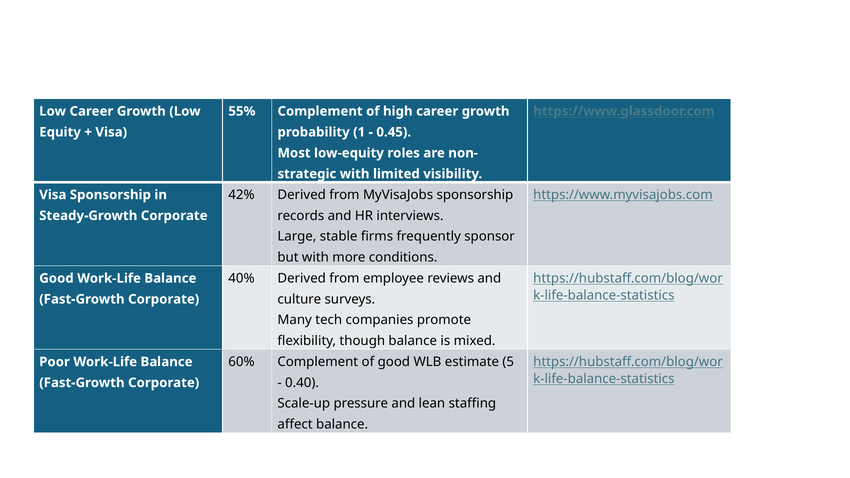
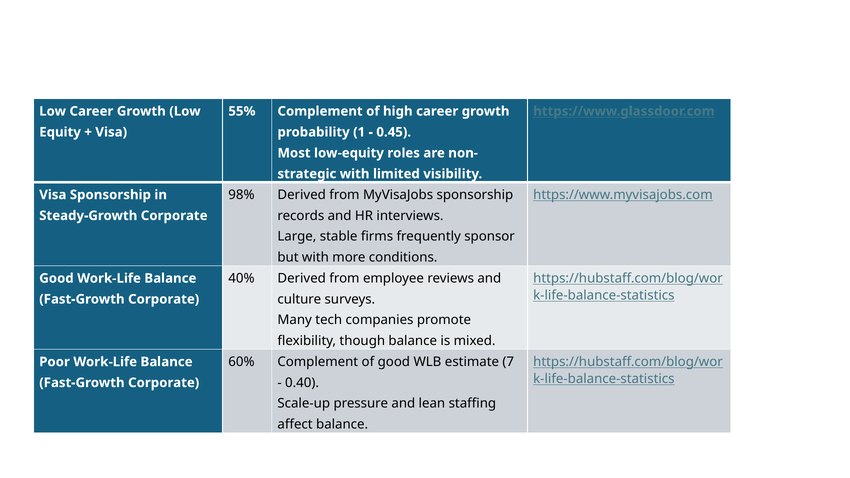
42%: 42% -> 98%
5: 5 -> 7
